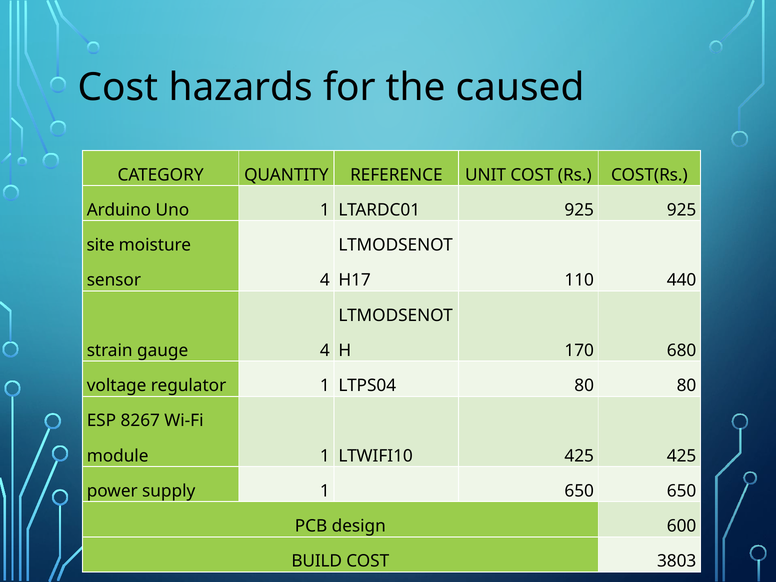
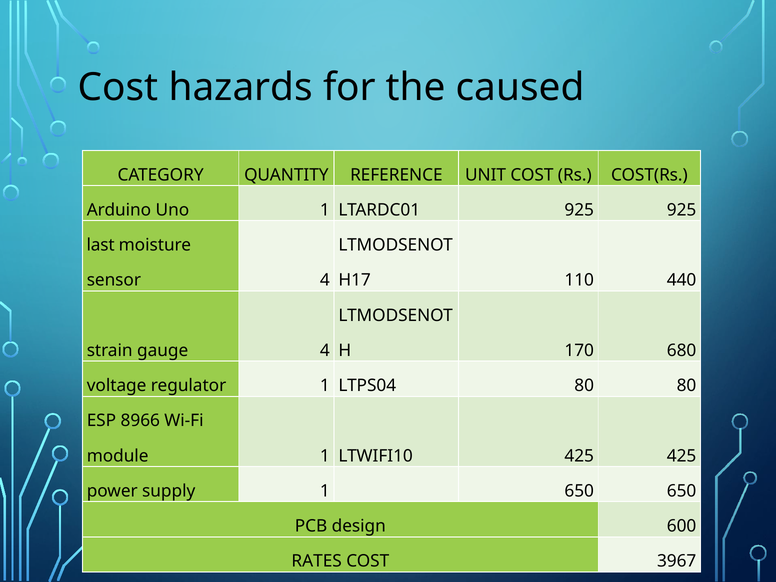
site: site -> last
8267: 8267 -> 8966
BUILD: BUILD -> RATES
3803: 3803 -> 3967
